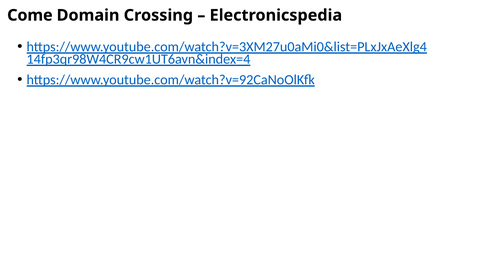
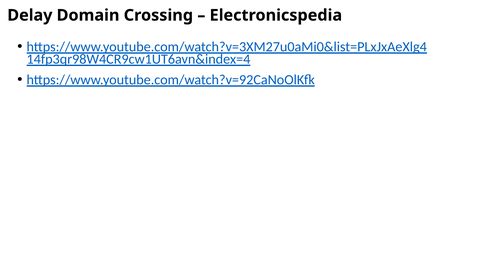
Come: Come -> Delay
